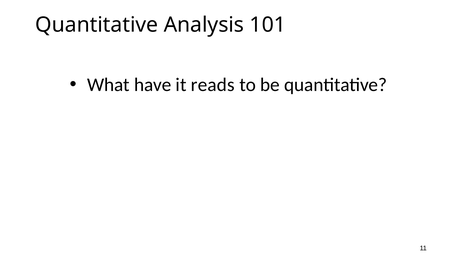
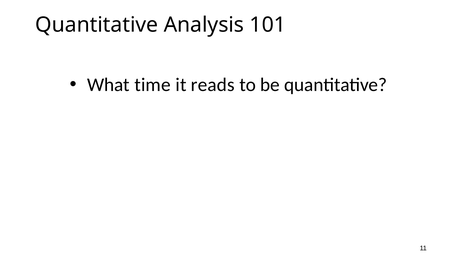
have: have -> time
